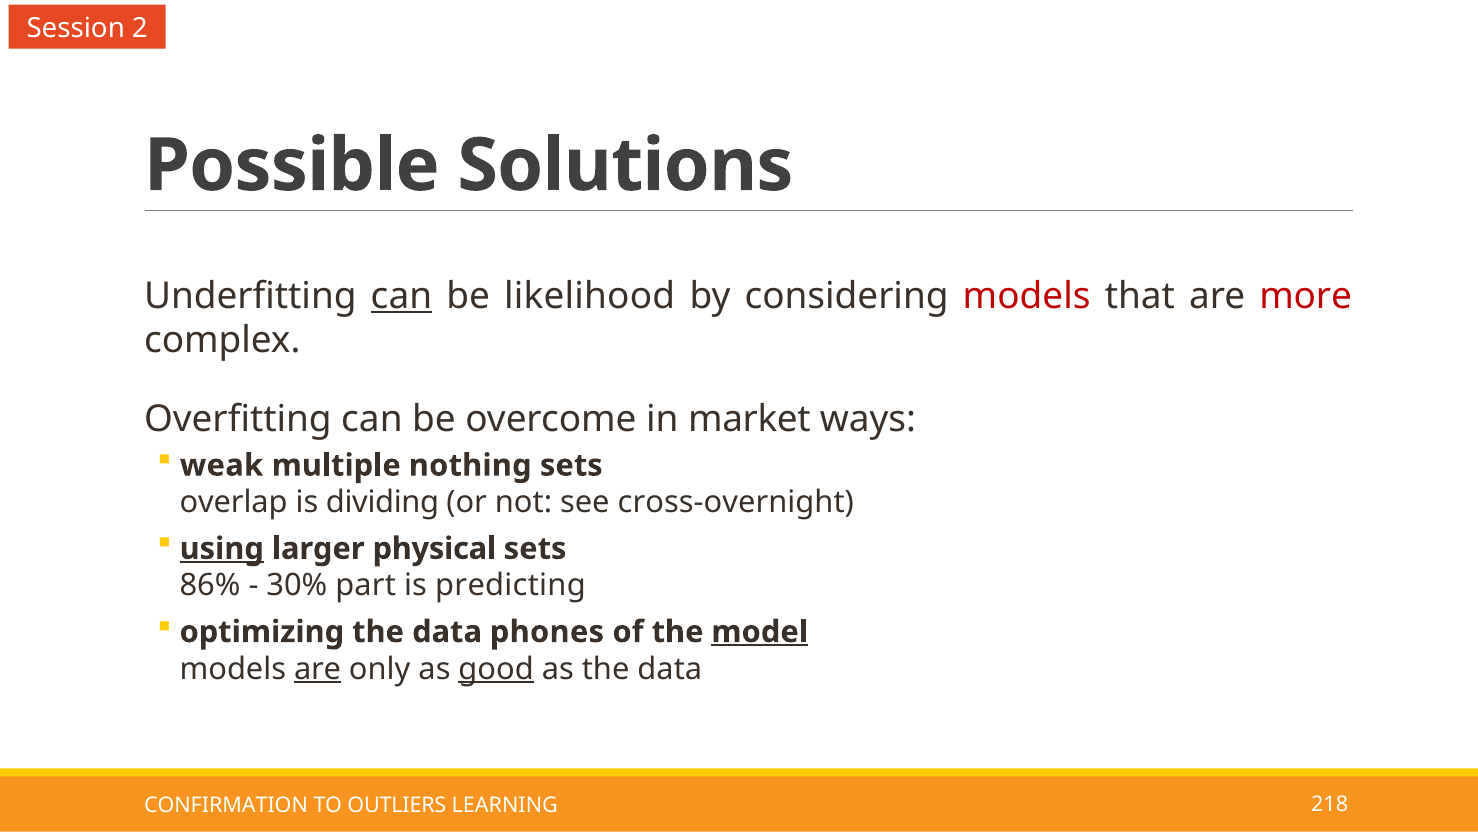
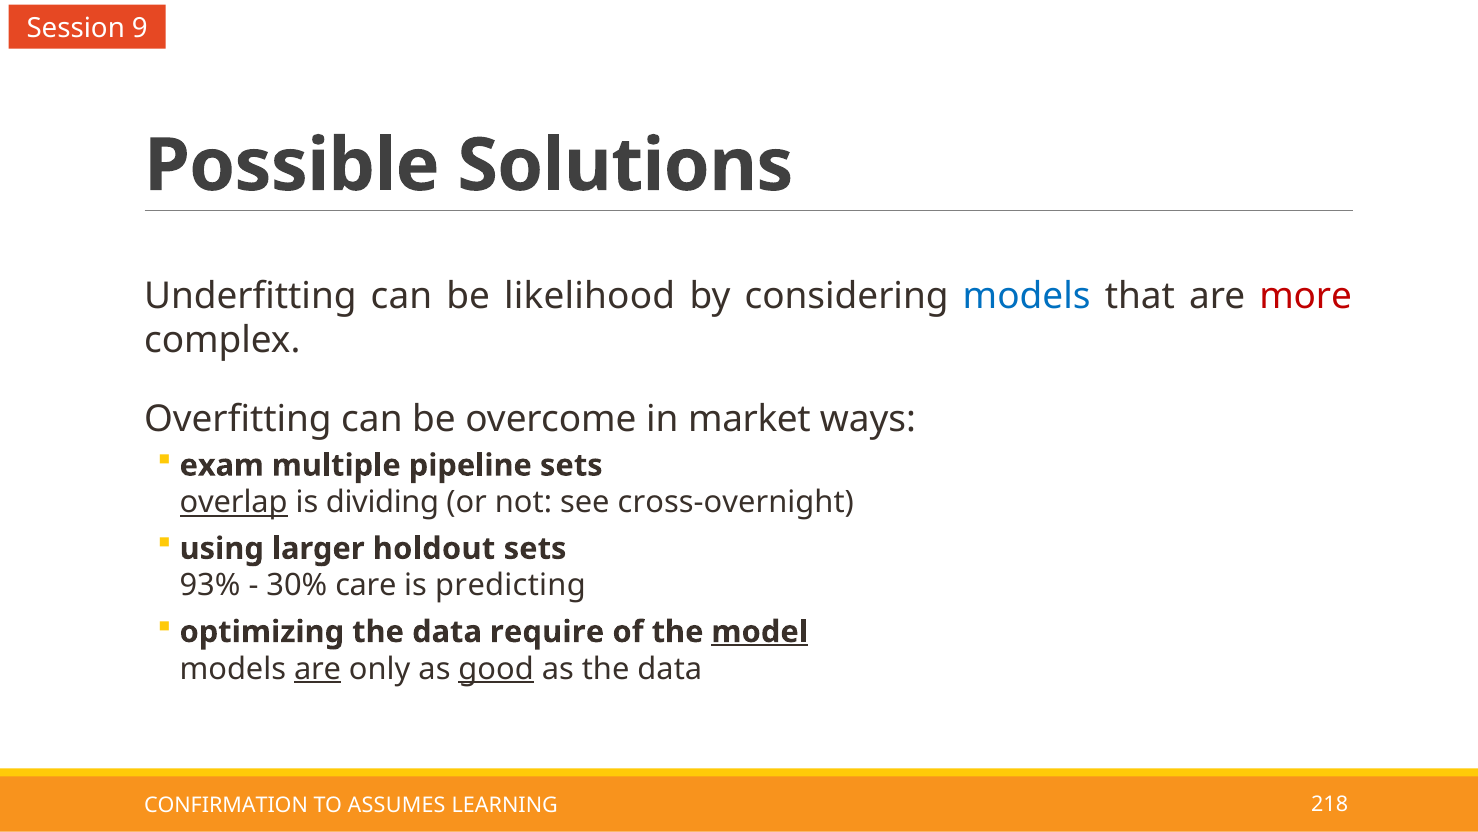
2: 2 -> 9
can at (401, 296) underline: present -> none
models at (1027, 296) colour: red -> blue
weak: weak -> exam
nothing: nothing -> pipeline
overlap underline: none -> present
using underline: present -> none
physical: physical -> holdout
86%: 86% -> 93%
part: part -> care
phones: phones -> require
OUTLIERS: OUTLIERS -> ASSUMES
